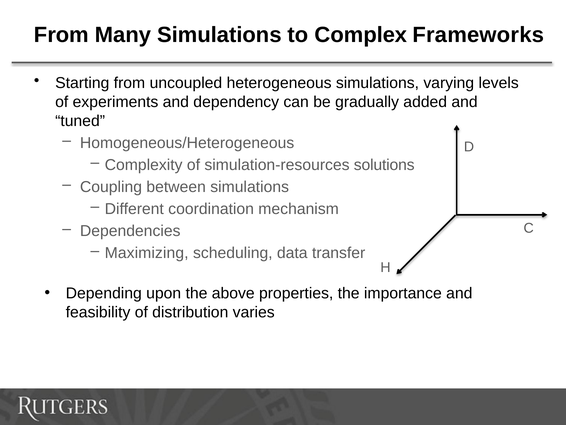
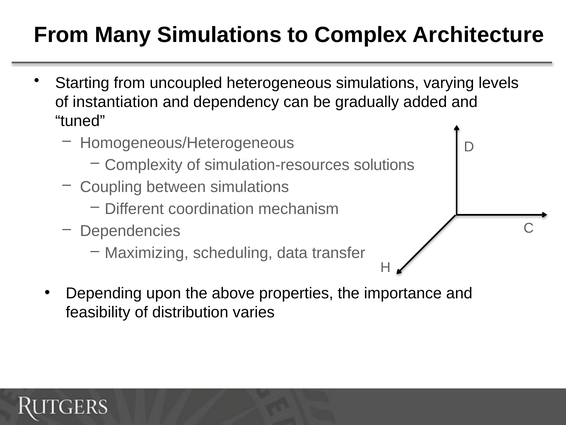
Frameworks: Frameworks -> Architecture
experiments: experiments -> instantiation
